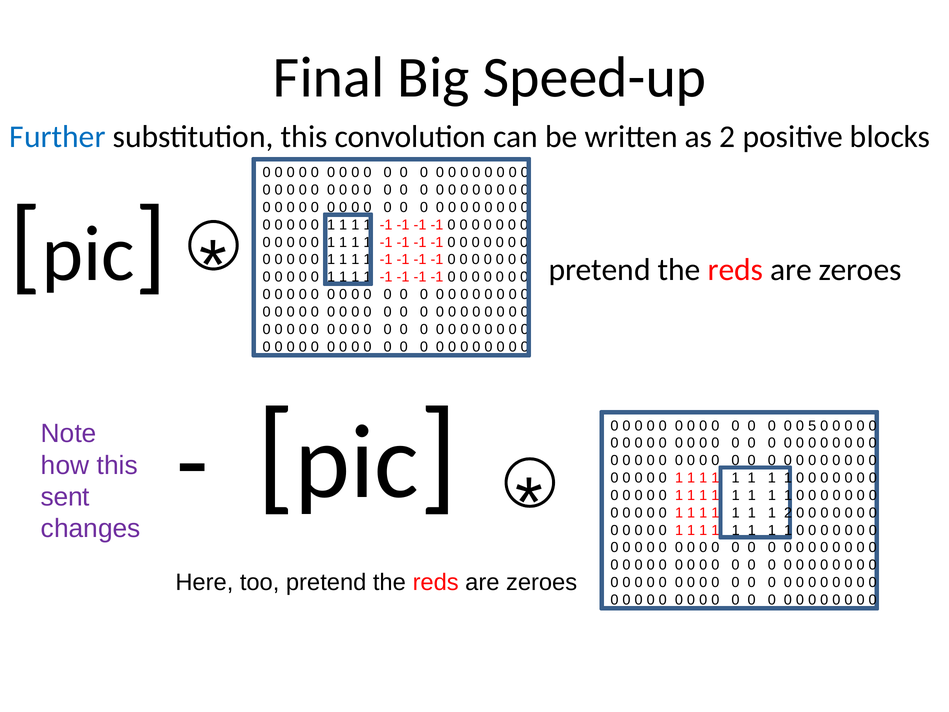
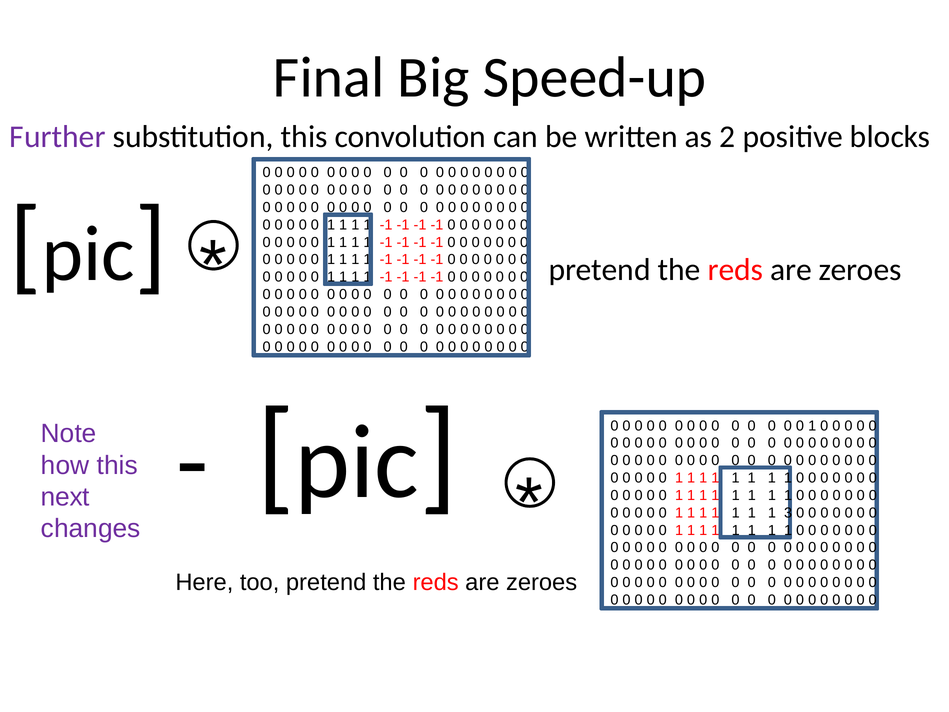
Further colour: blue -> purple
5 at (812, 426): 5 -> 1
sent: sent -> next
1 2: 2 -> 3
